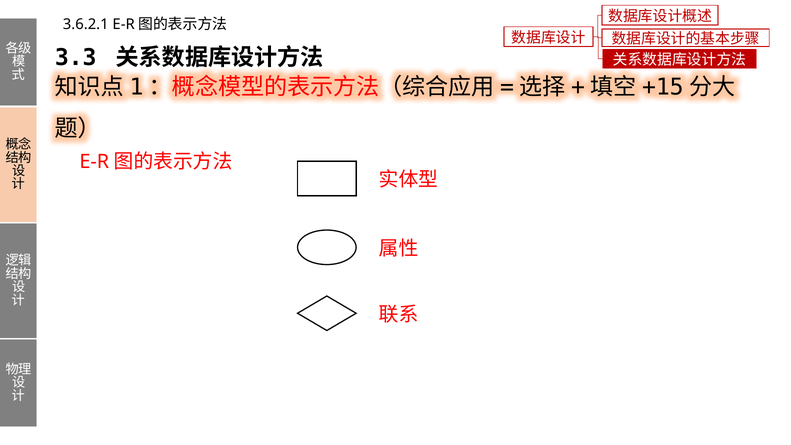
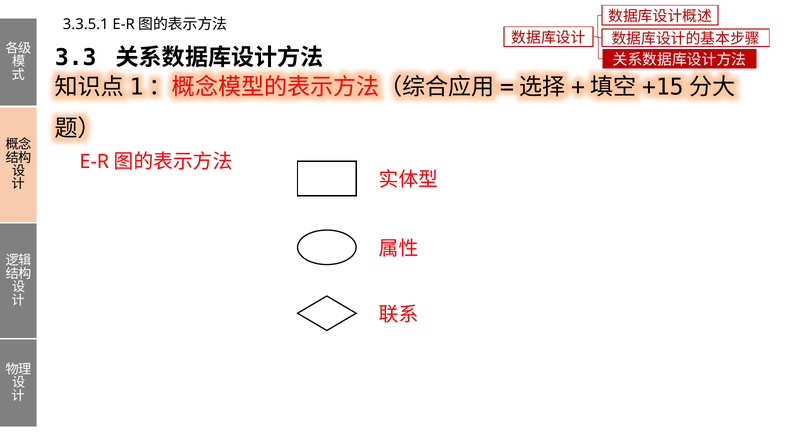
3.6.2.1: 3.6.2.1 -> 3.3.5.1
